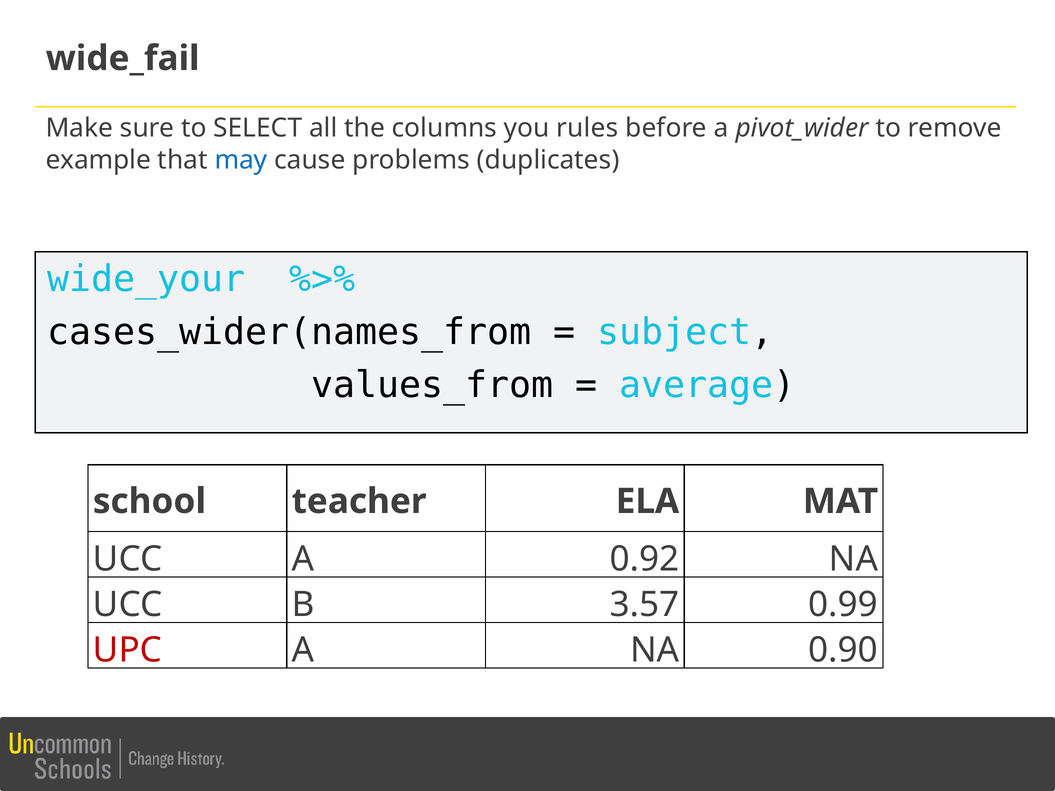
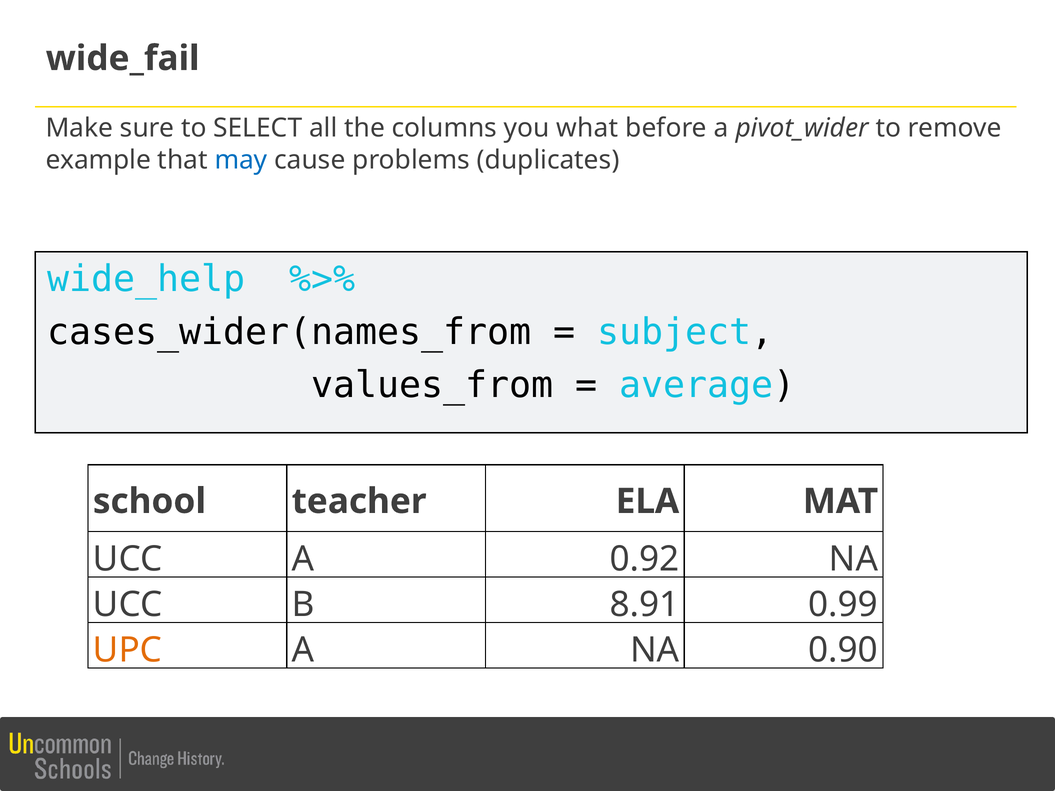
rules: rules -> what
wide_your: wide_your -> wide_help
3.57: 3.57 -> 8.91
UPC colour: red -> orange
